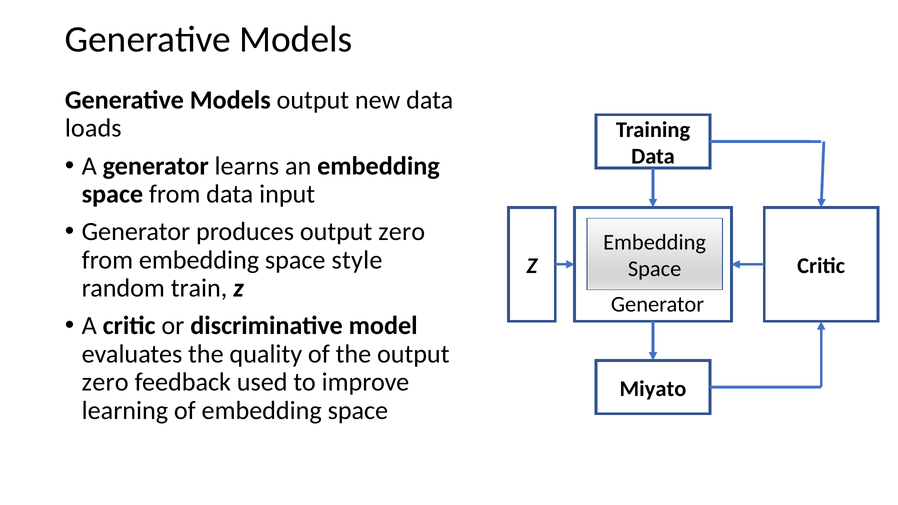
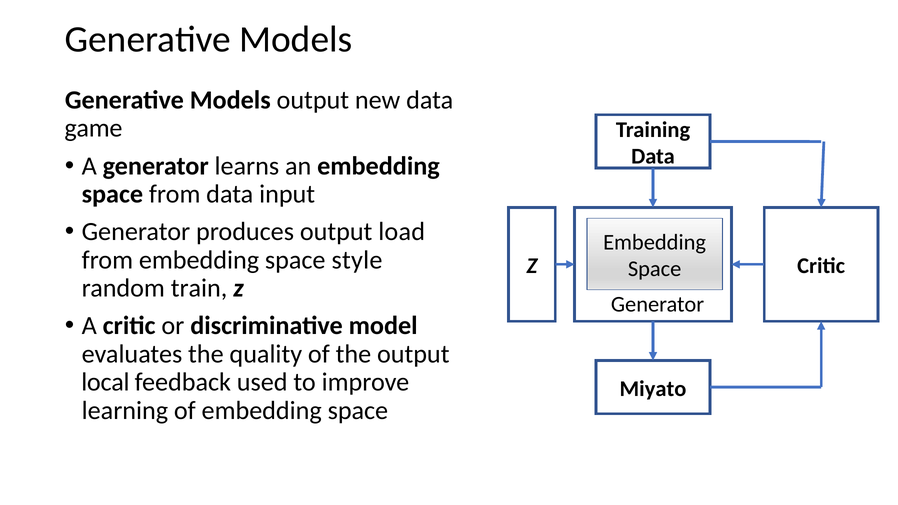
loads: loads -> game
produces output zero: zero -> load
zero at (105, 382): zero -> local
